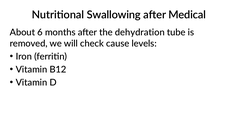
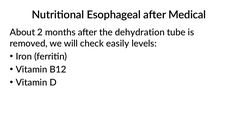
Swallowing: Swallowing -> Esophageal
6: 6 -> 2
cause: cause -> easily
